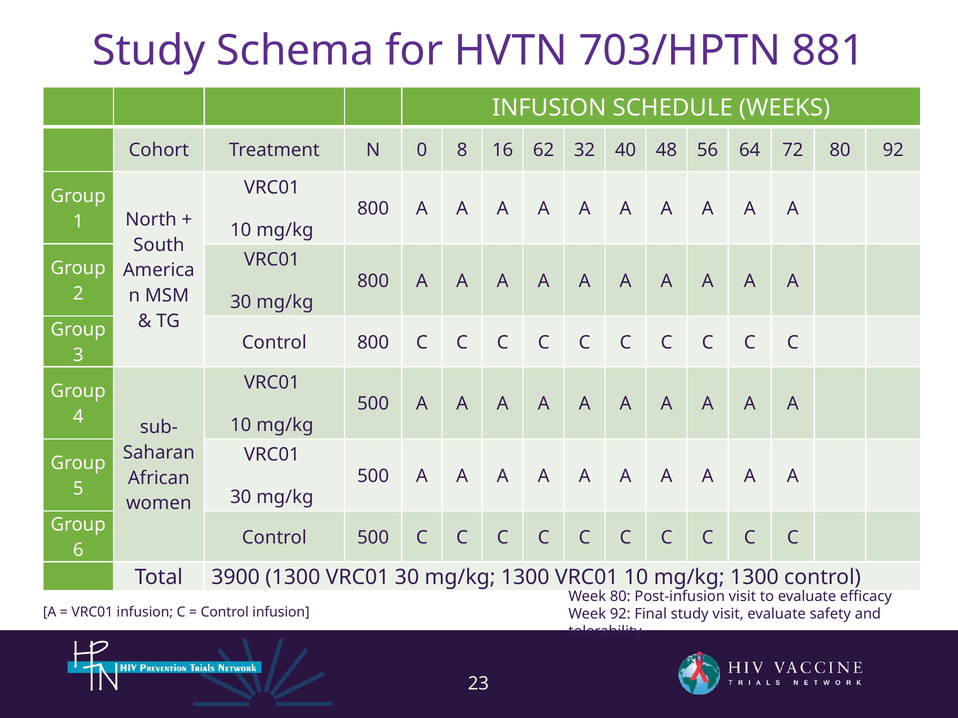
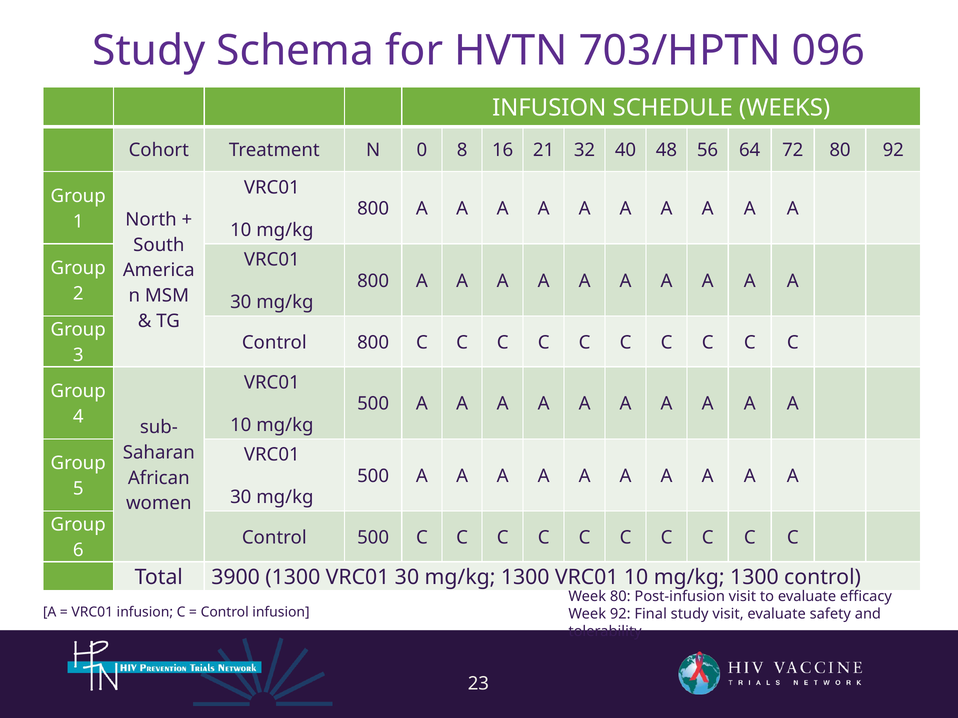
881: 881 -> 096
62: 62 -> 21
